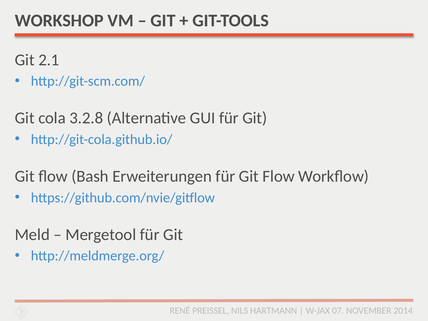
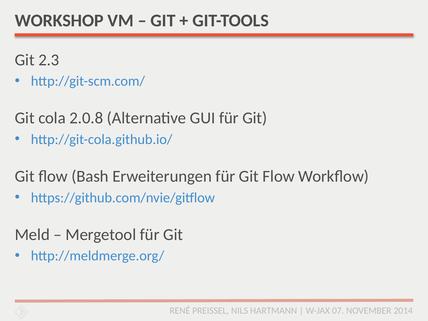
2.1: 2.1 -> 2.3
3.2.8: 3.2.8 -> 2.0.8
